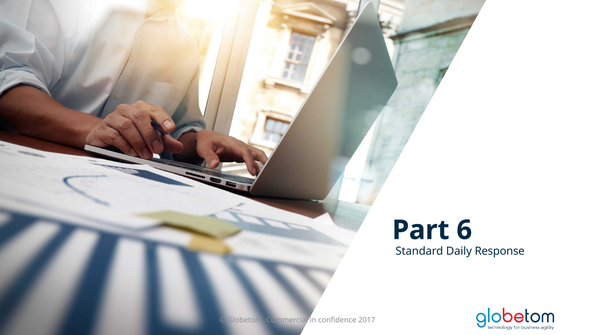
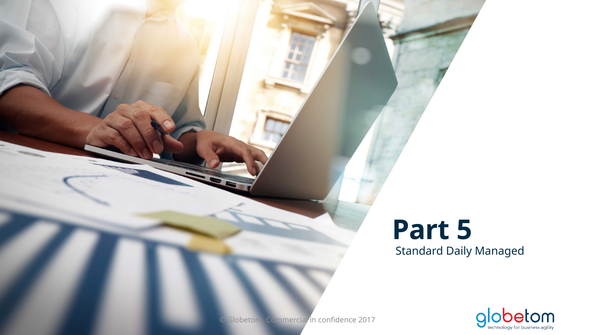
6: 6 -> 5
Response: Response -> Managed
